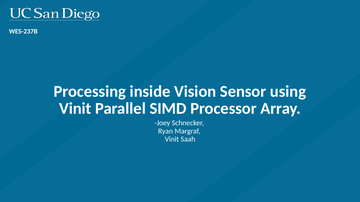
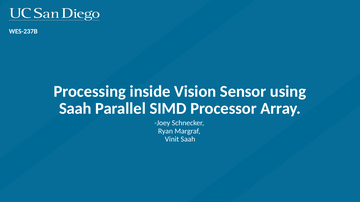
Vinit at (75, 109): Vinit -> Saah
